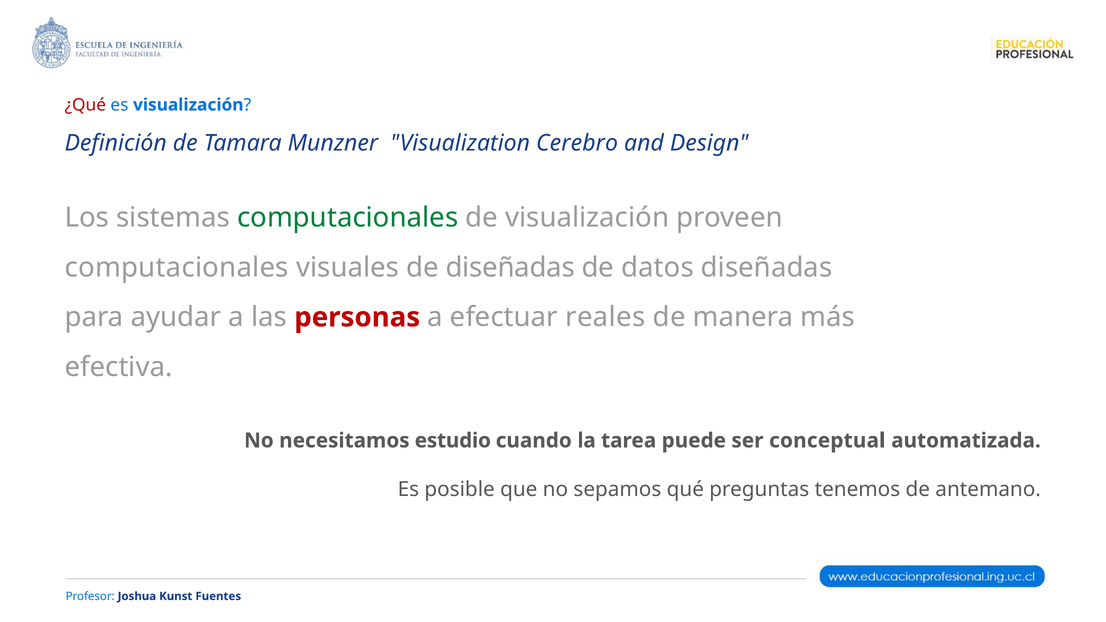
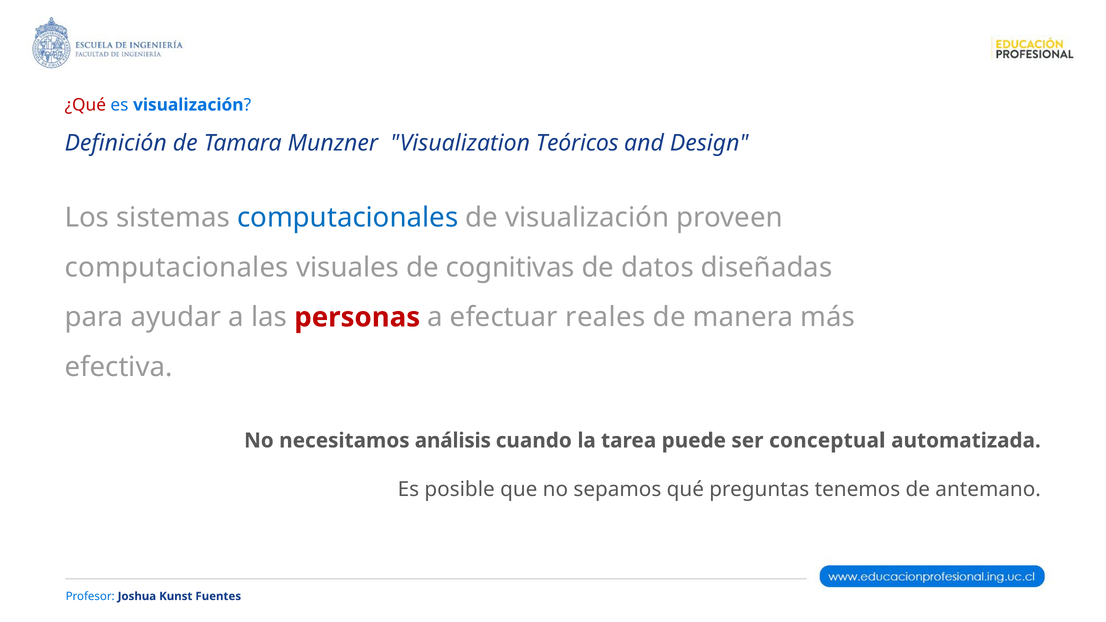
Cerebro: Cerebro -> Teóricos
computacionales at (348, 218) colour: green -> blue
de diseñadas: diseñadas -> cognitivas
estudio: estudio -> análisis
